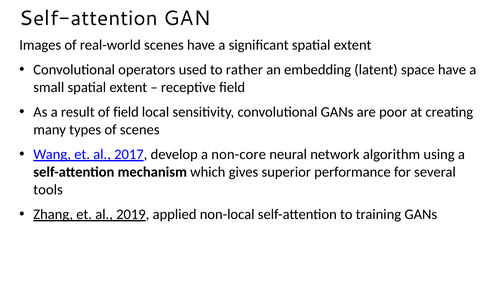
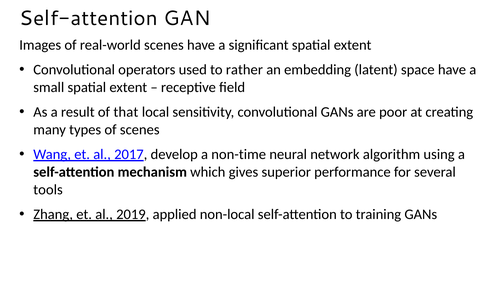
of field: field -> that
non-core: non-core -> non-time
